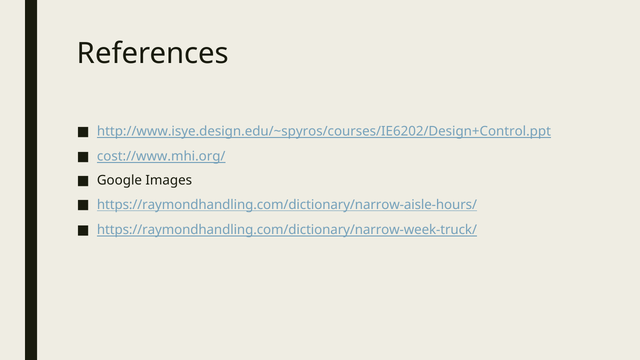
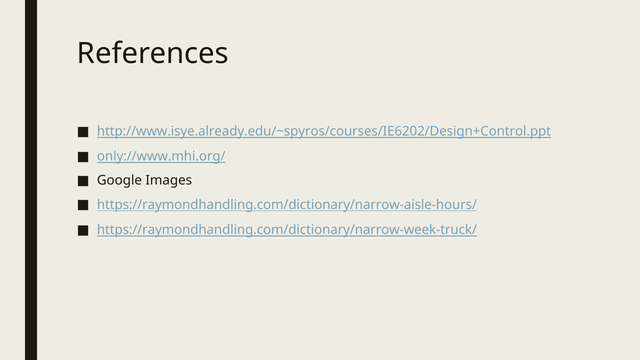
http://www.isye.design.edu/~spyros/courses/IE6202/Design+Control.ppt: http://www.isye.design.edu/~spyros/courses/IE6202/Design+Control.ppt -> http://www.isye.already.edu/~spyros/courses/IE6202/Design+Control.ppt
cost://www.mhi.org/: cost://www.mhi.org/ -> only://www.mhi.org/
